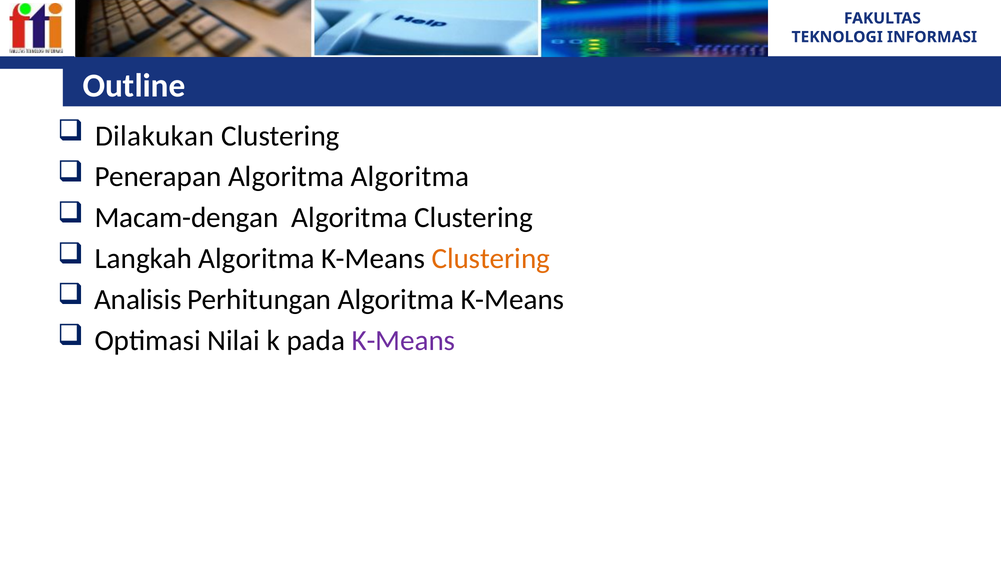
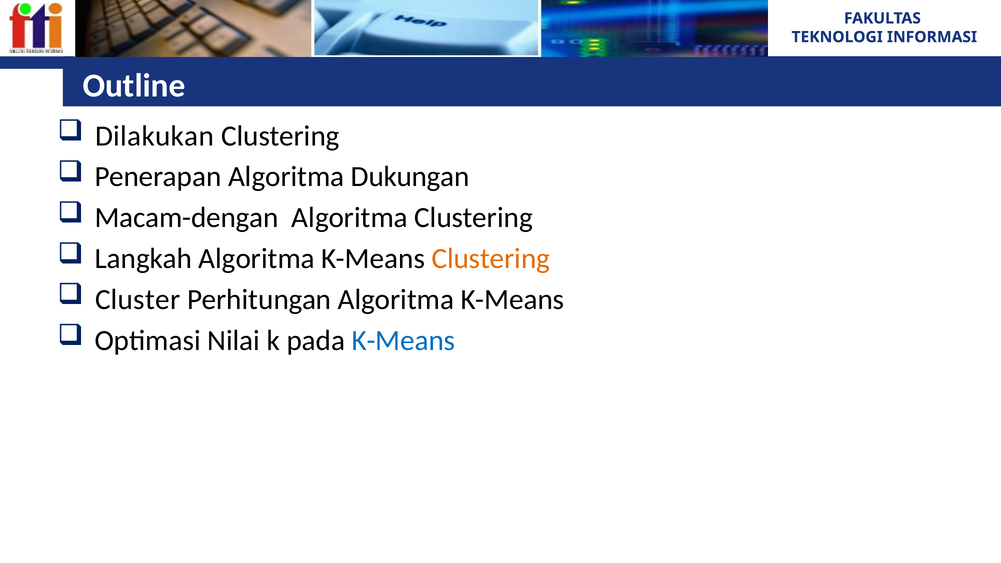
Algoritma Algoritma: Algoritma -> Dukungan
Analisis: Analisis -> Cluster
K-Means at (403, 340) colour: purple -> blue
